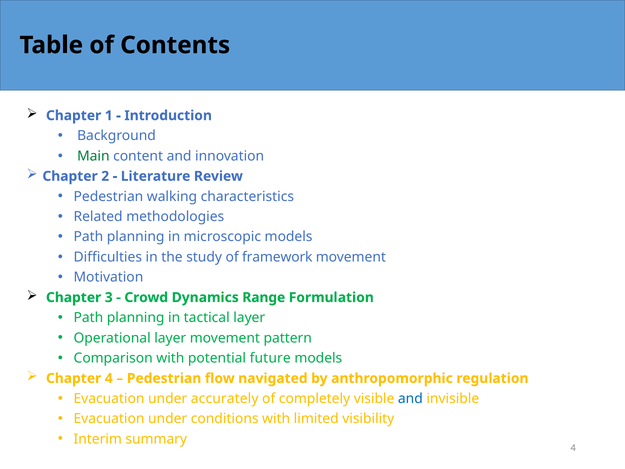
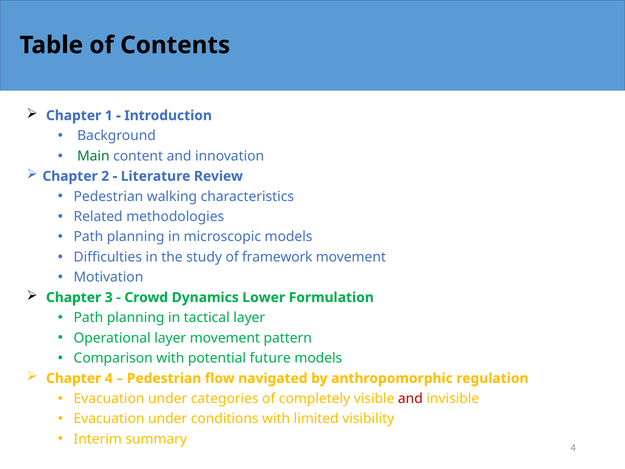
Range: Range -> Lower
accurately: accurately -> categories
and at (410, 398) colour: blue -> red
